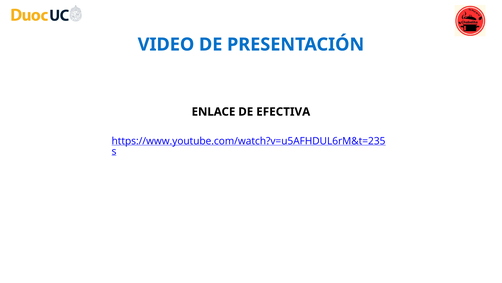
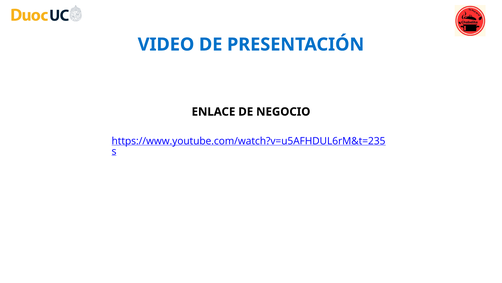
EFECTIVA: EFECTIVA -> NEGOCIO
